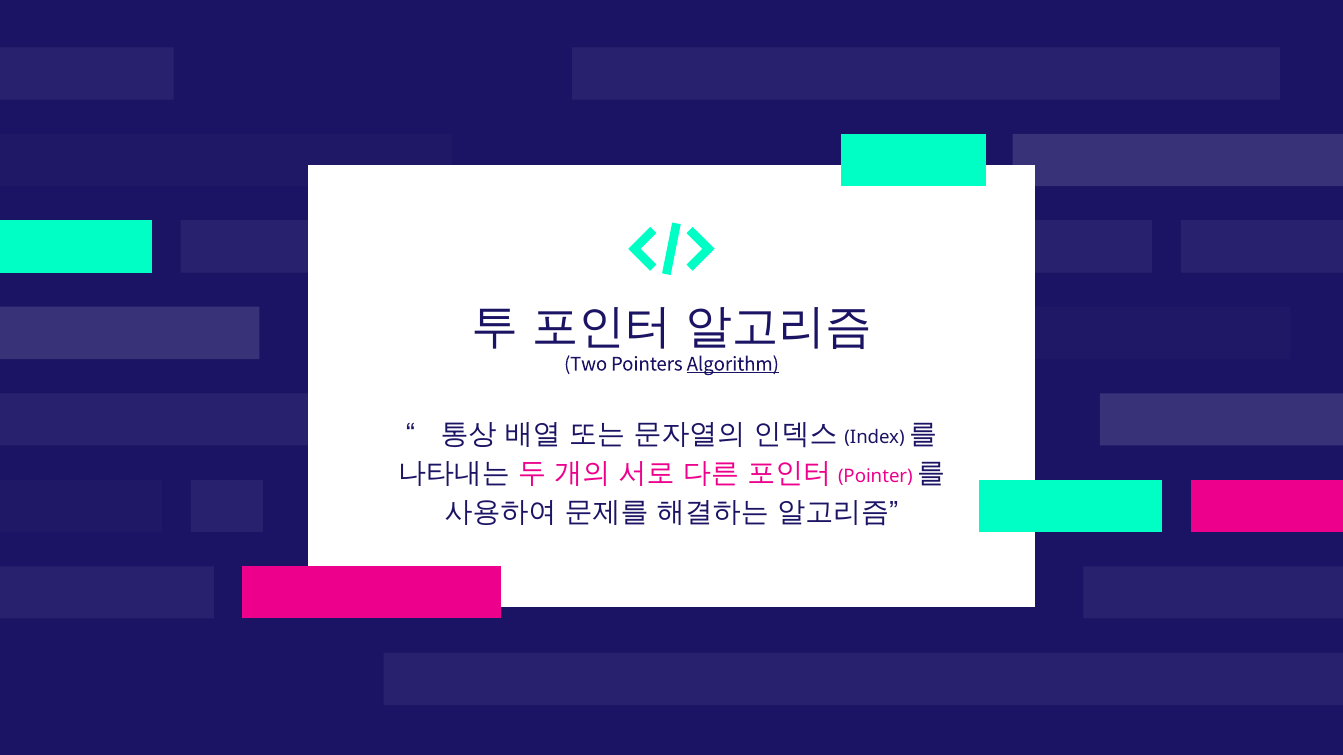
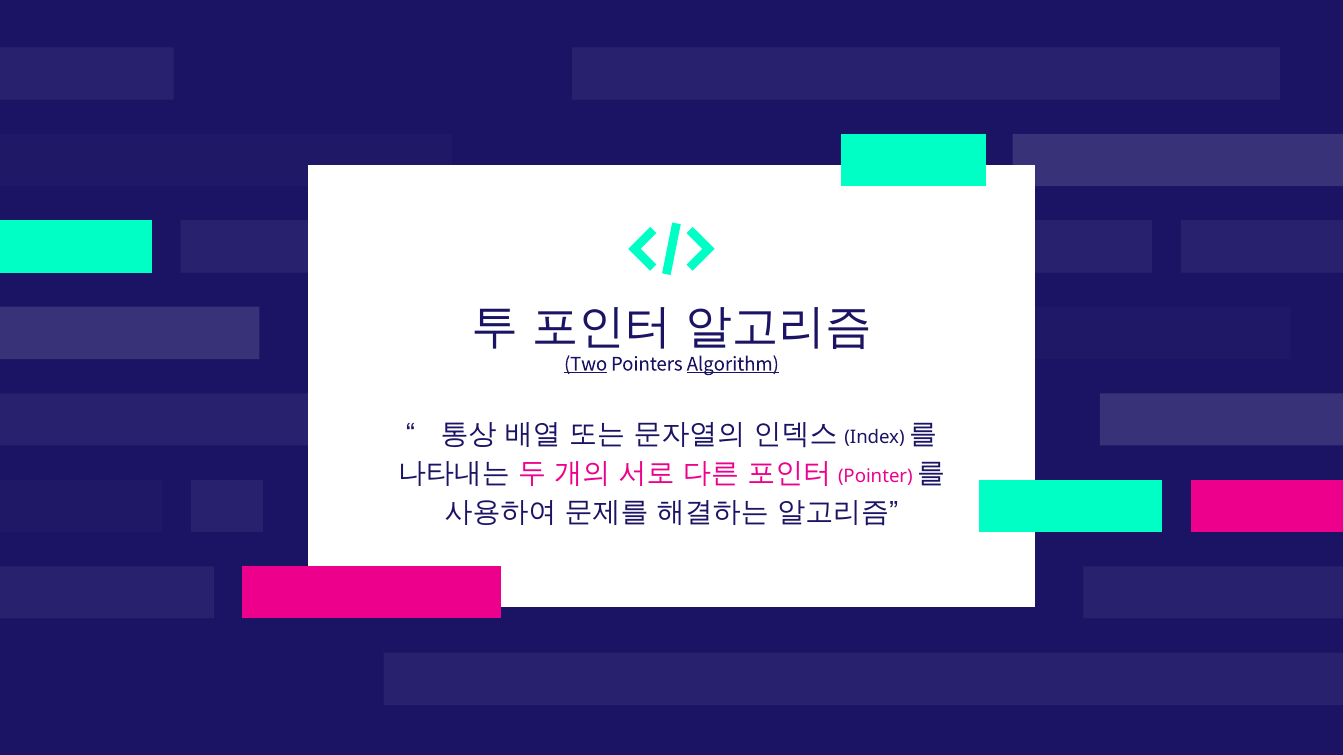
Two underline: none -> present
